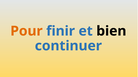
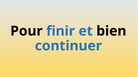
Pour colour: orange -> black
